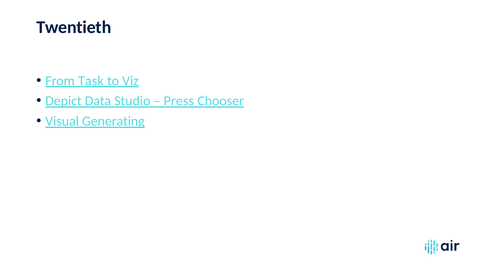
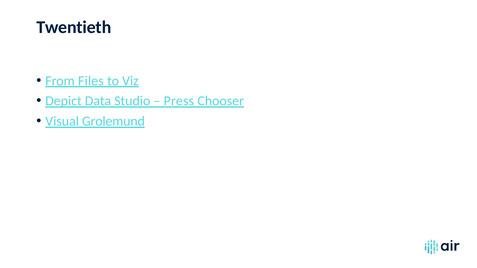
Task: Task -> Files
Generating: Generating -> Grolemund
